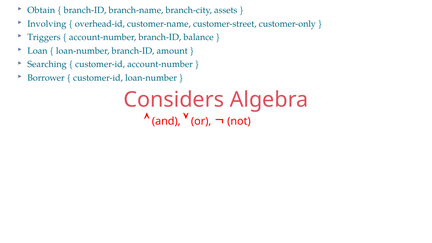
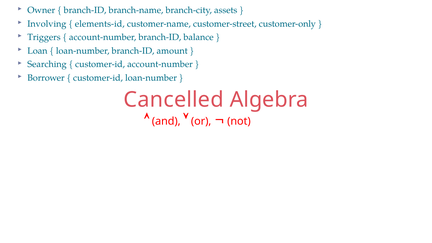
Obtain: Obtain -> Owner
overhead-id: overhead-id -> elements-id
Considers: Considers -> Cancelled
